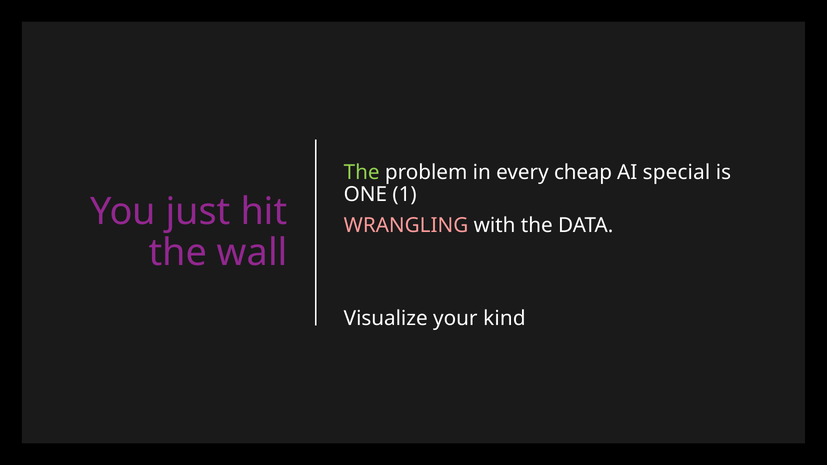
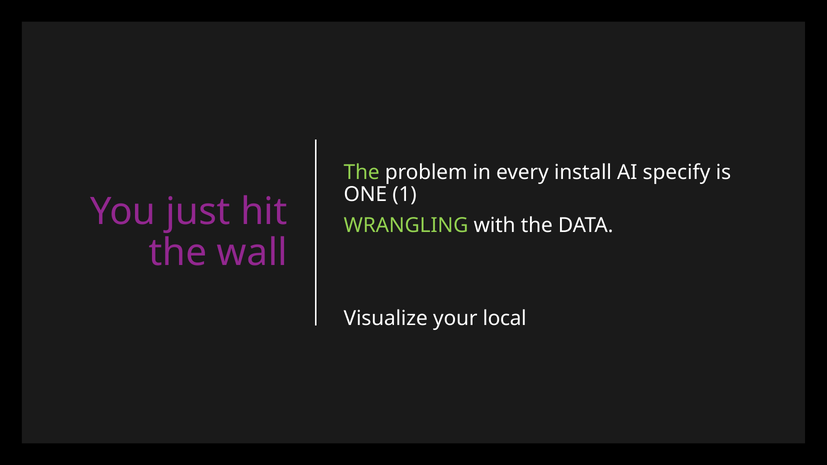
cheap: cheap -> install
special: special -> specify
WRANGLING colour: pink -> light green
kind: kind -> local
